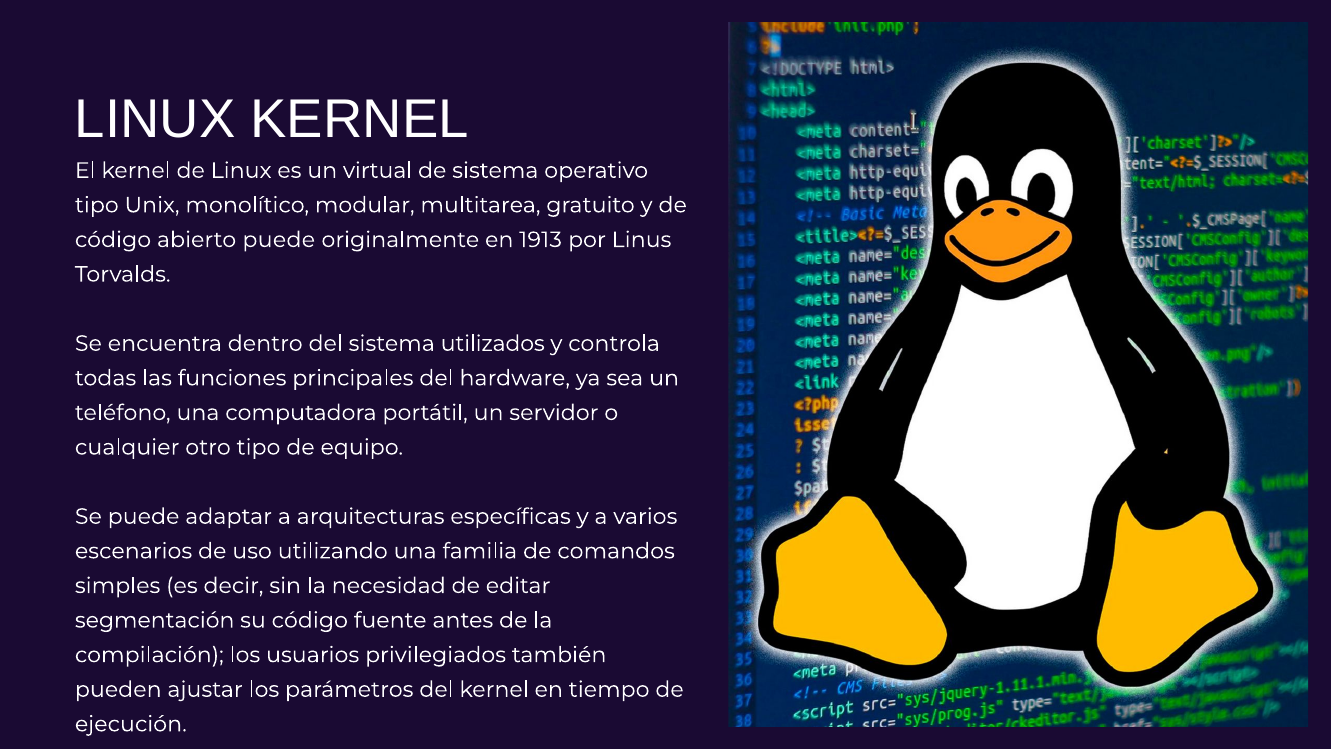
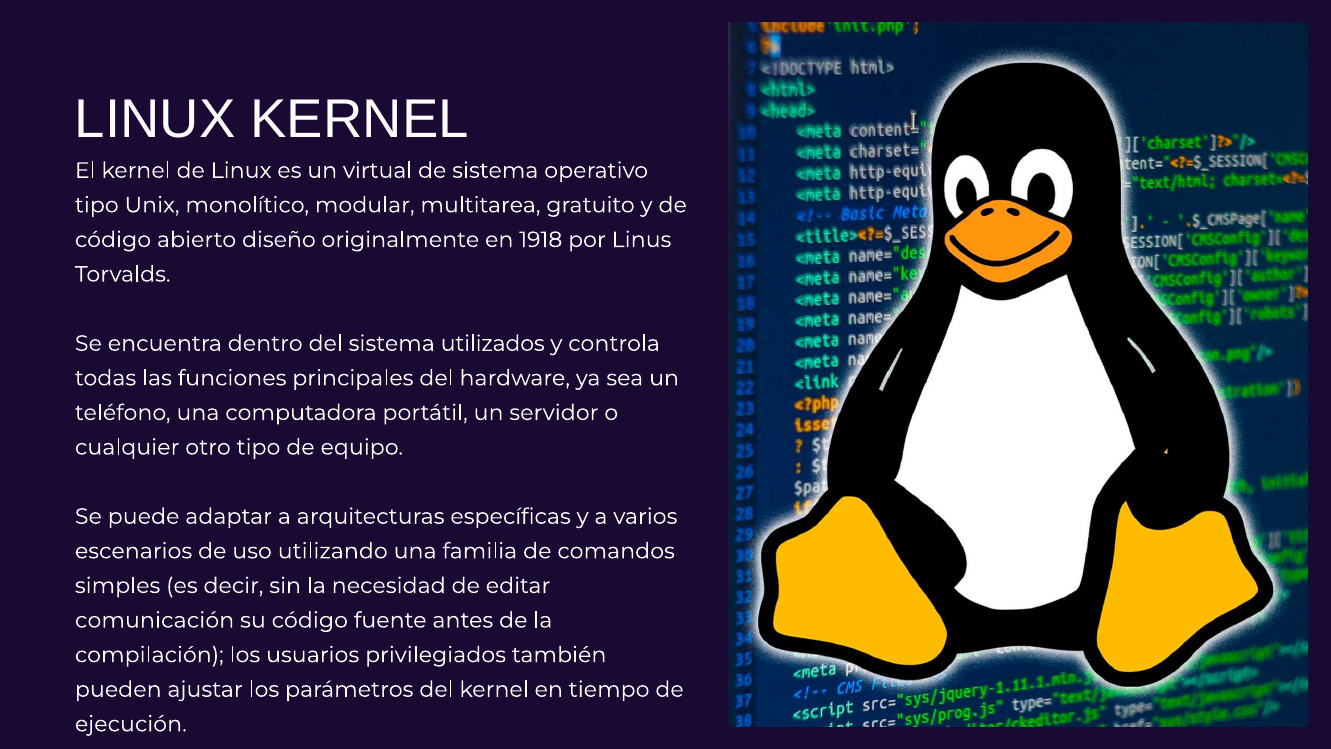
abierto puede: puede -> diseño
1913: 1913 -> 1918
segmentación: segmentación -> comunicación
